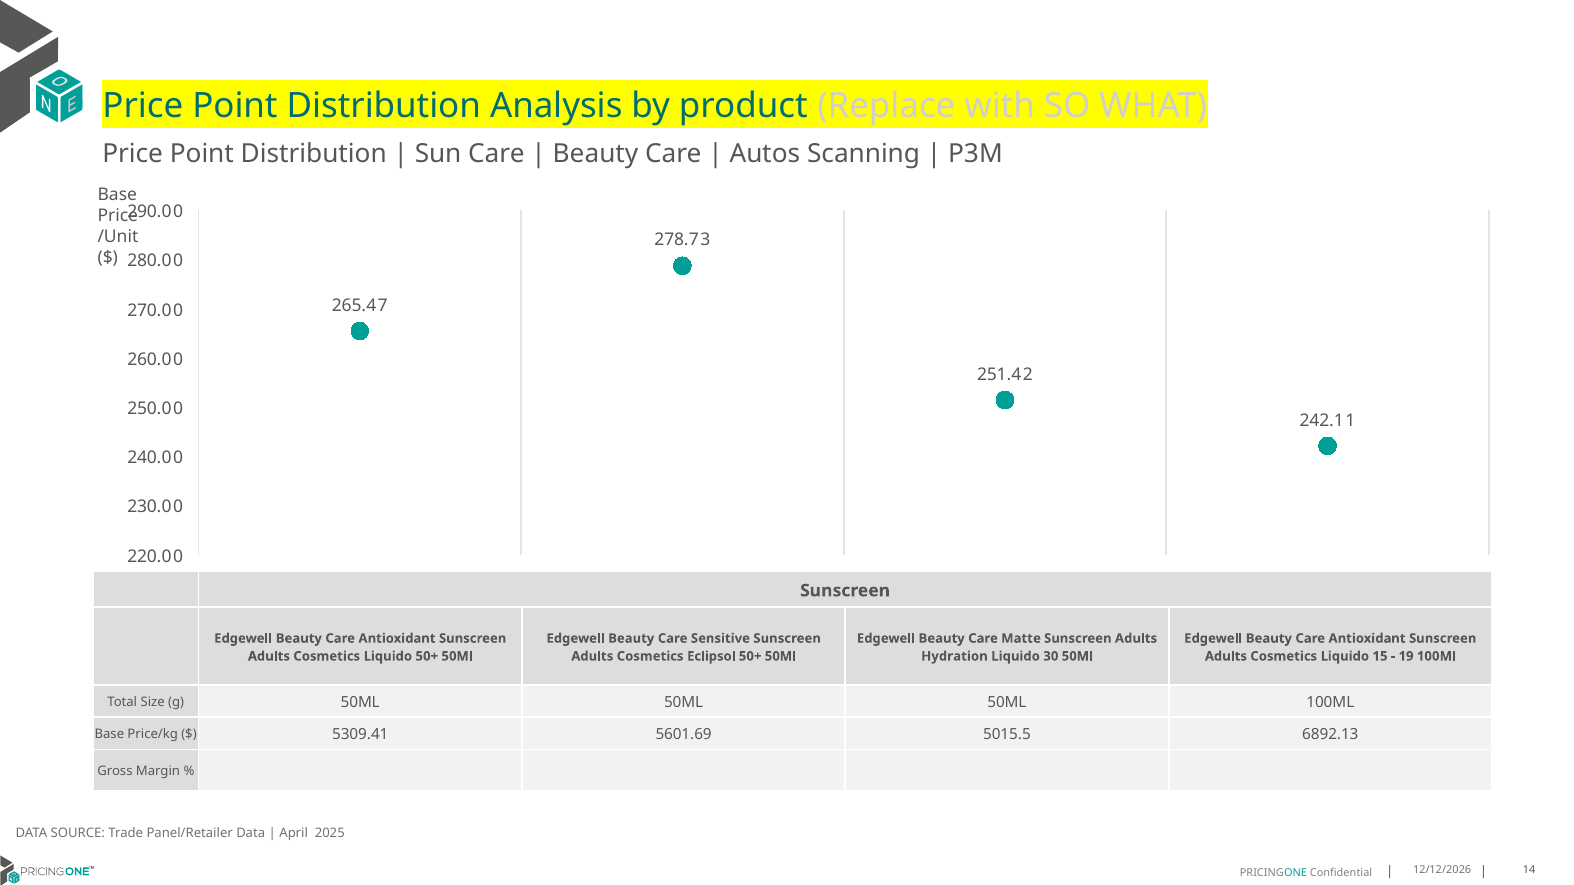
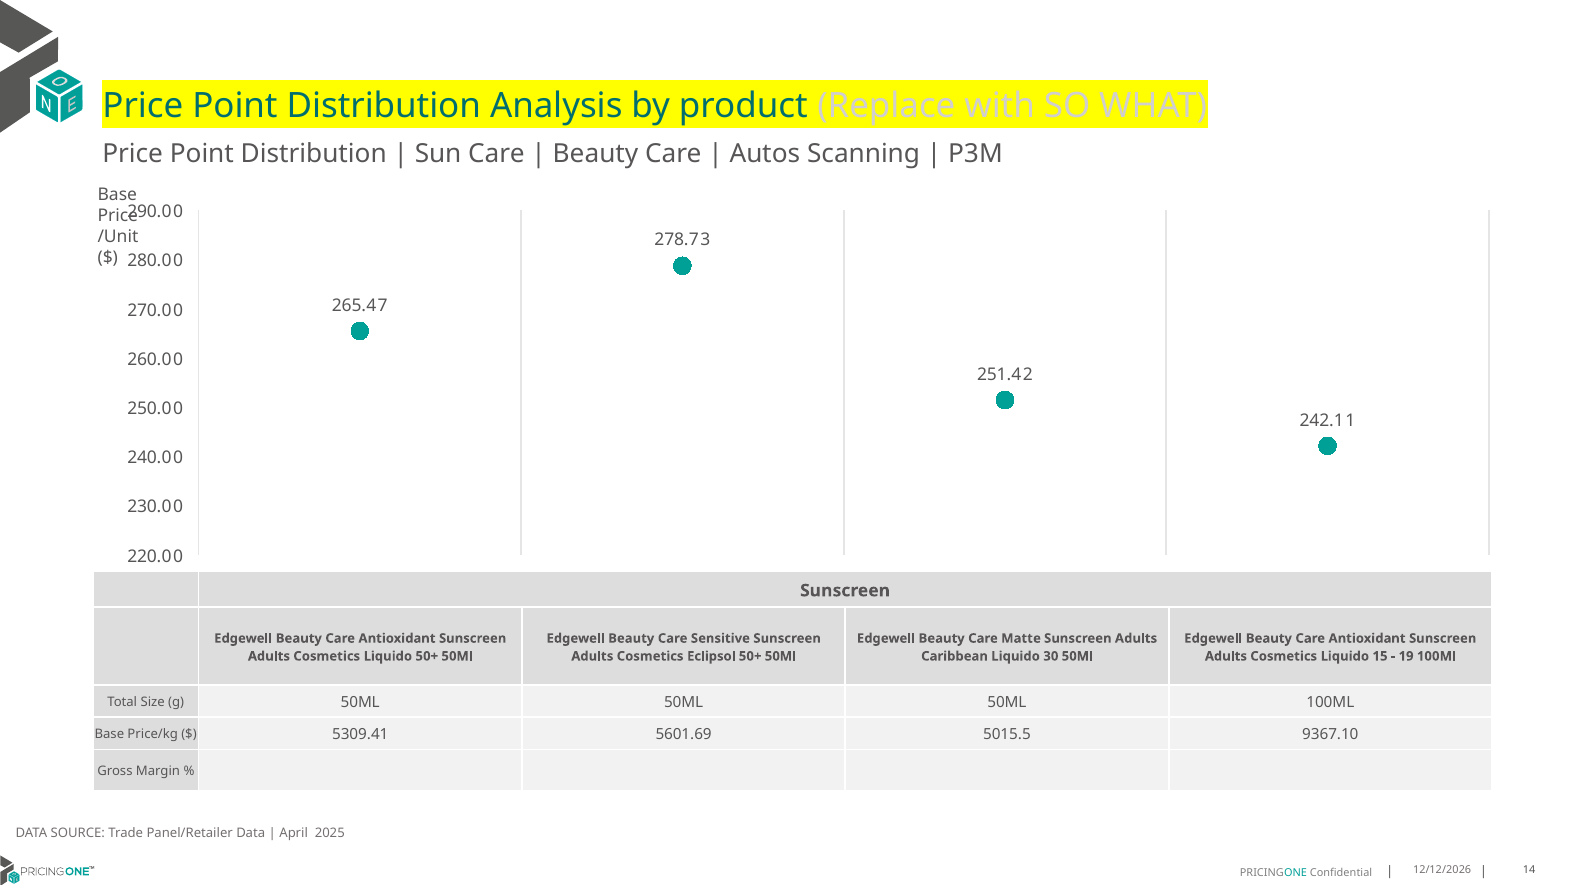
Hydration: Hydration -> Caribbean
6892.13: 6892.13 -> 9367.10
